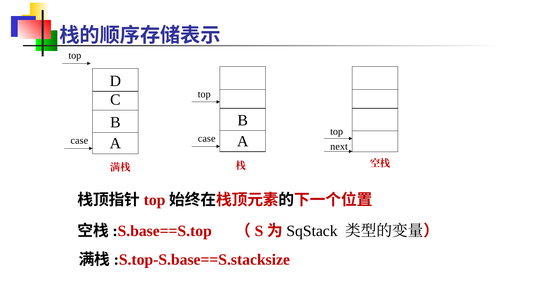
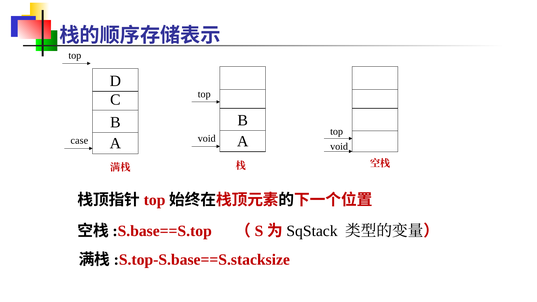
case at (207, 139): case -> void
next at (339, 146): next -> void
